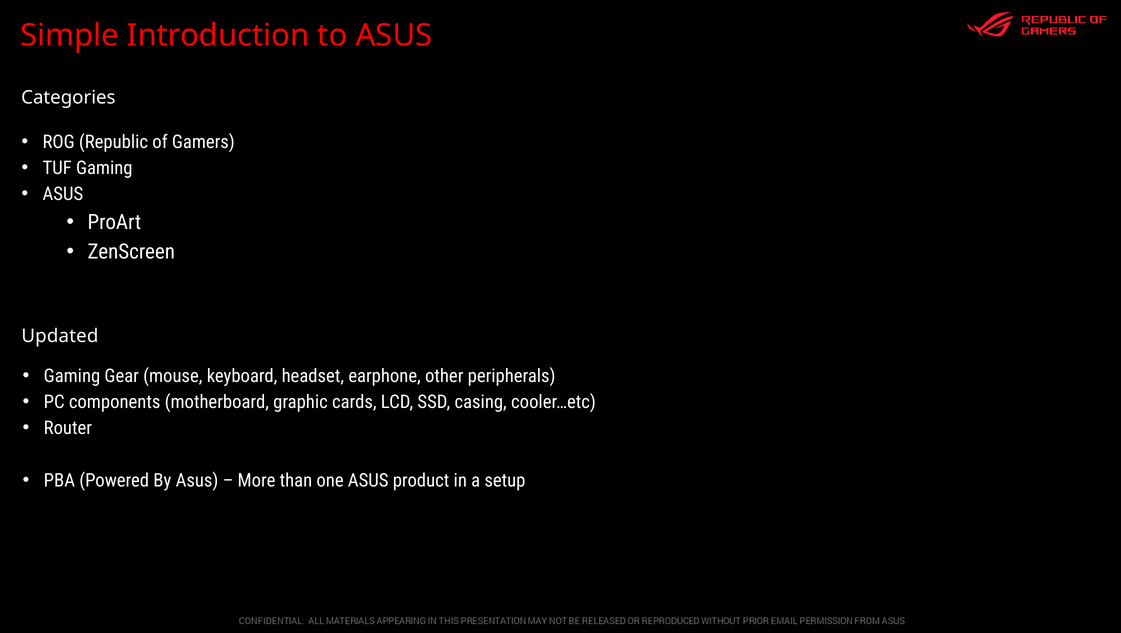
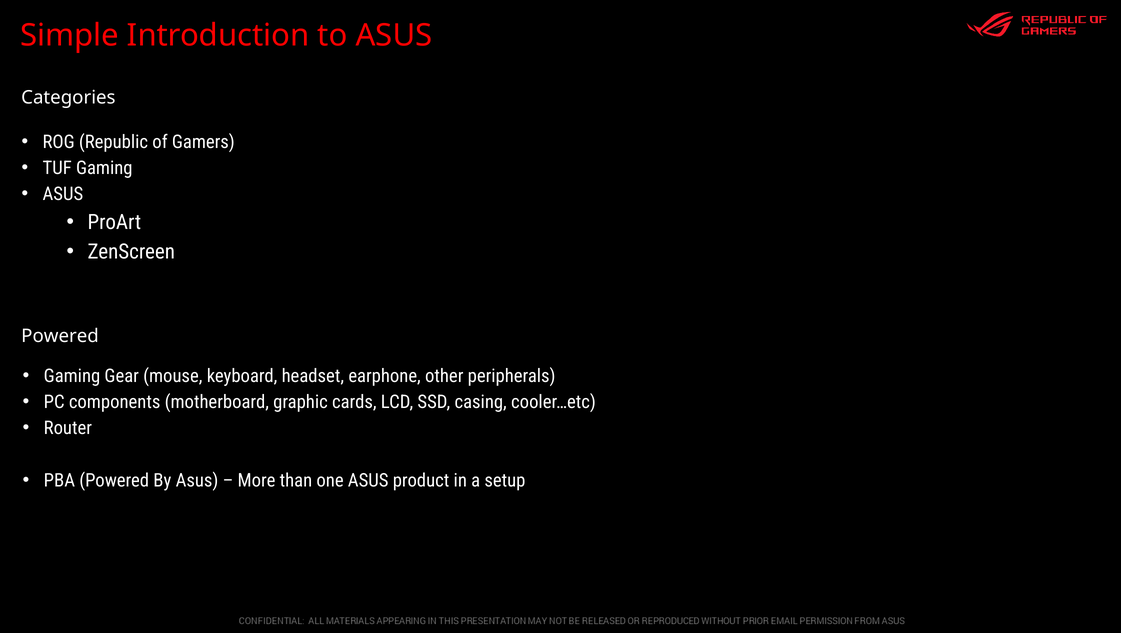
Updated at (60, 336): Updated -> Powered
